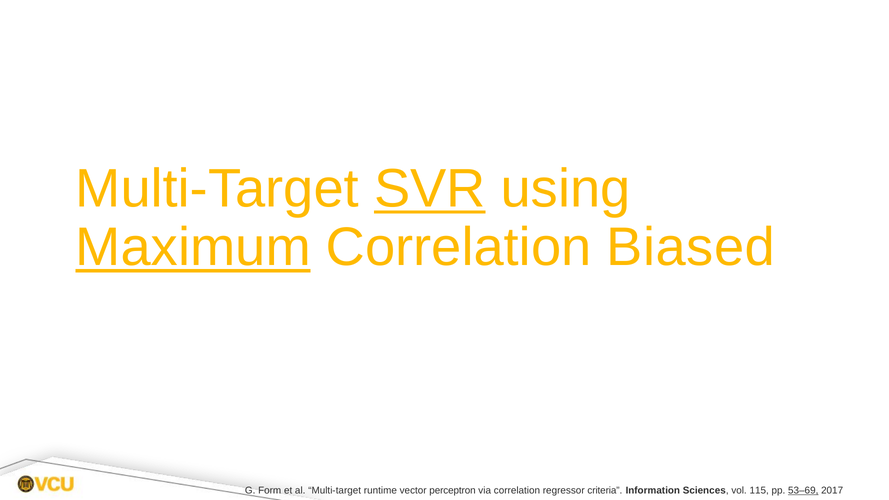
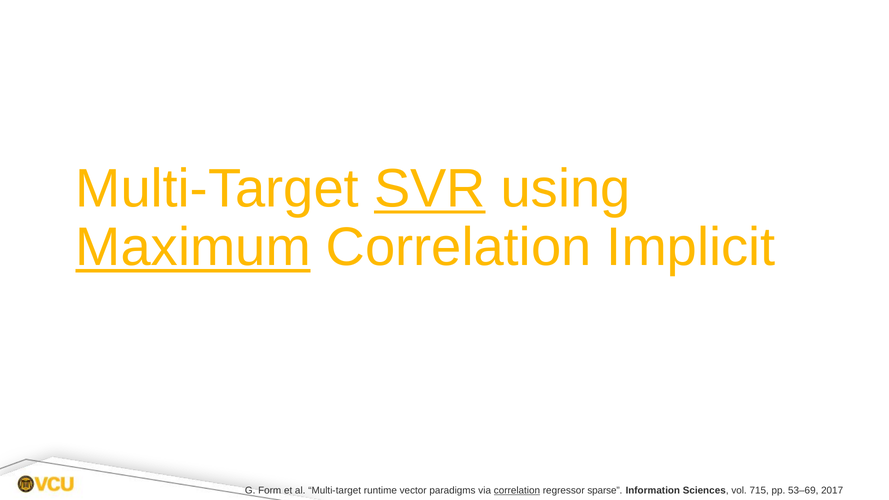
Biased: Biased -> Implicit
perceptron: perceptron -> paradigms
correlation at (517, 491) underline: none -> present
criteria: criteria -> sparse
115: 115 -> 715
53–69 underline: present -> none
